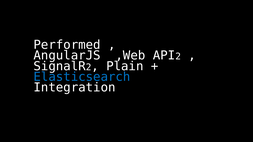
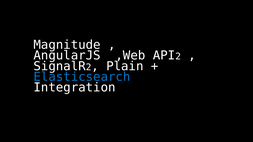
Performed: Performed -> Magnitude
